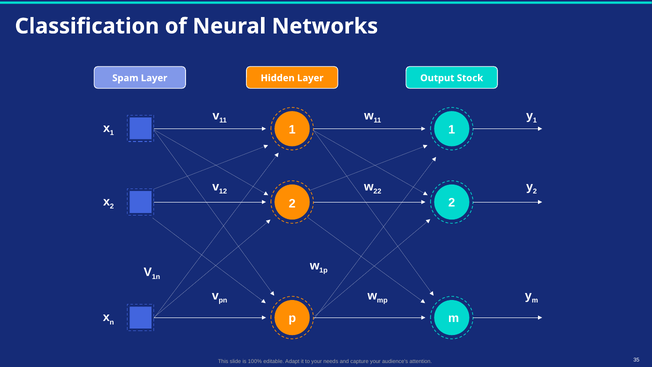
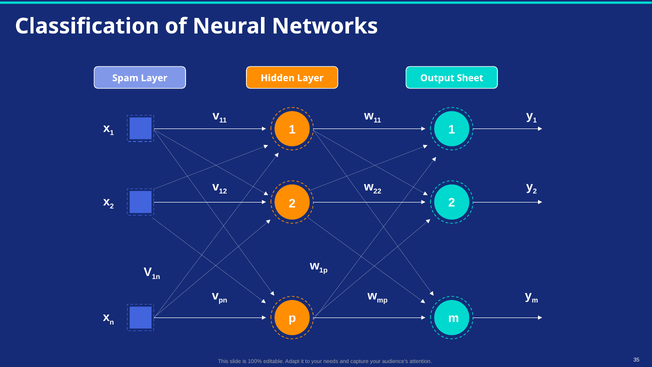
Stock: Stock -> Sheet
